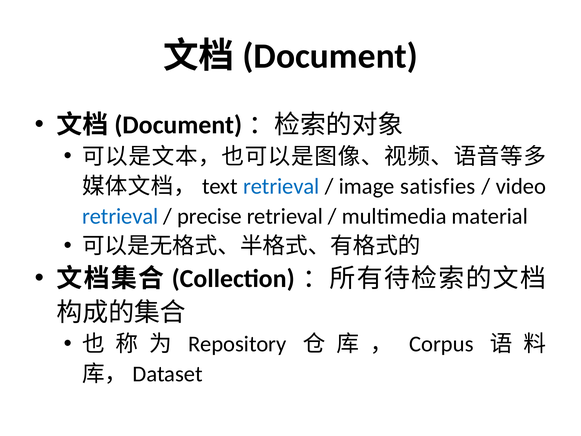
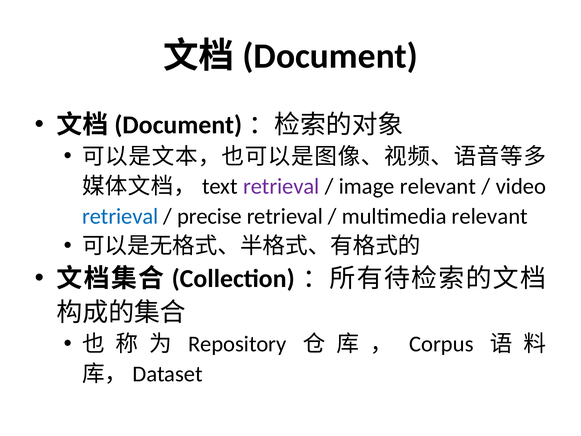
retrieval at (281, 186) colour: blue -> purple
image satisfies: satisfies -> relevant
multimedia material: material -> relevant
